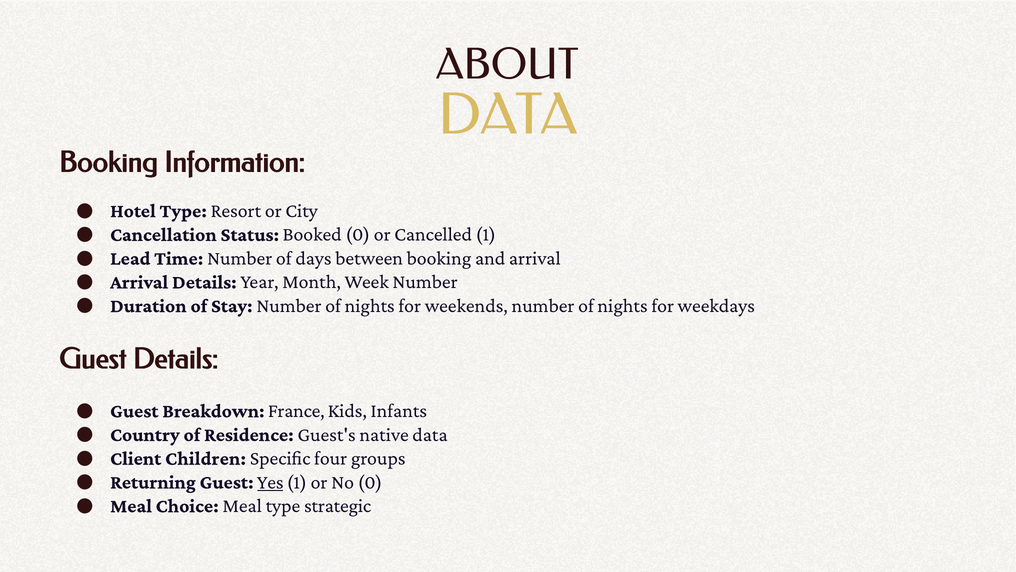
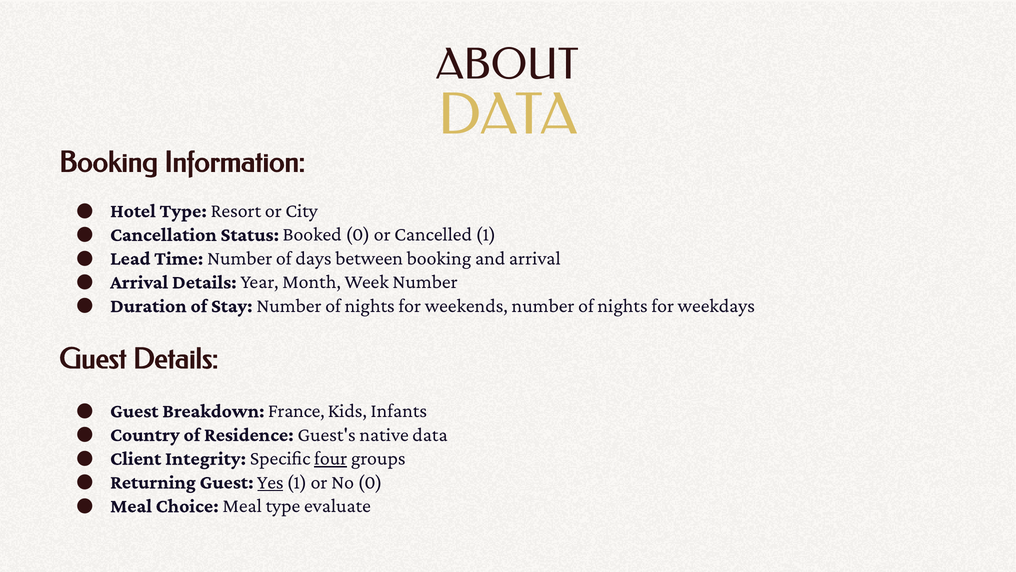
Children: Children -> Integrity
four underline: none -> present
strategic: strategic -> evaluate
